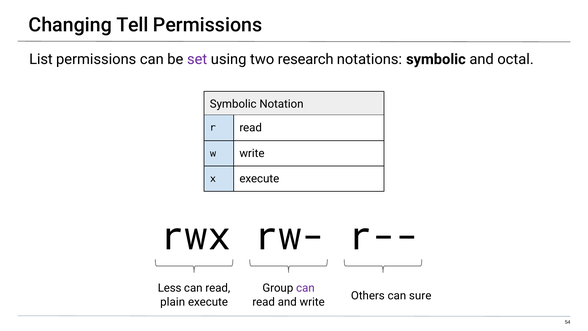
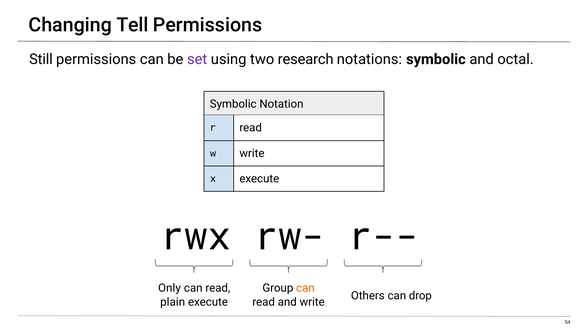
List: List -> Still
Less: Less -> Only
can at (305, 288) colour: purple -> orange
sure: sure -> drop
